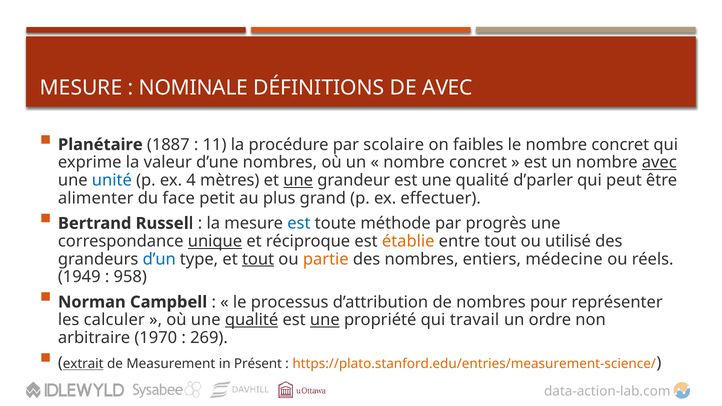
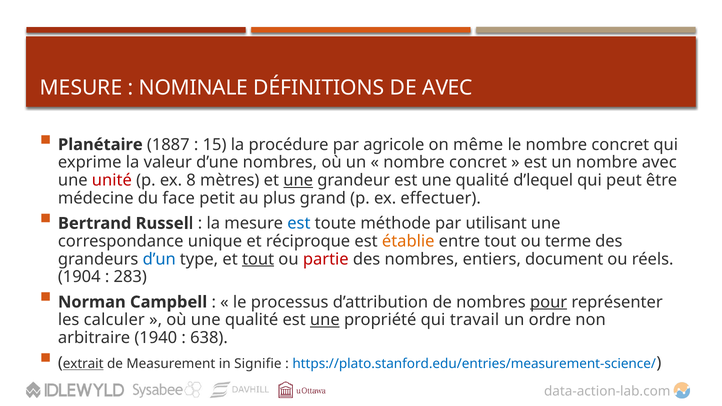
11: 11 -> 15
scolaire: scolaire -> agricole
faibles: faibles -> même
avec at (659, 163) underline: present -> none
unité colour: blue -> red
4: 4 -> 8
d’parler: d’parler -> d’lequel
alimenter: alimenter -> médecine
progrès: progrès -> utilisant
unique underline: present -> none
utilisé: utilisé -> terme
partie colour: orange -> red
médecine: médecine -> document
1949: 1949 -> 1904
958: 958 -> 283
pour underline: none -> present
qualité at (252, 320) underline: present -> none
1970: 1970 -> 1940
269: 269 -> 638
Présent: Présent -> Signifie
https://plato.stanford.edu/entries/measurement-science/ colour: orange -> blue
